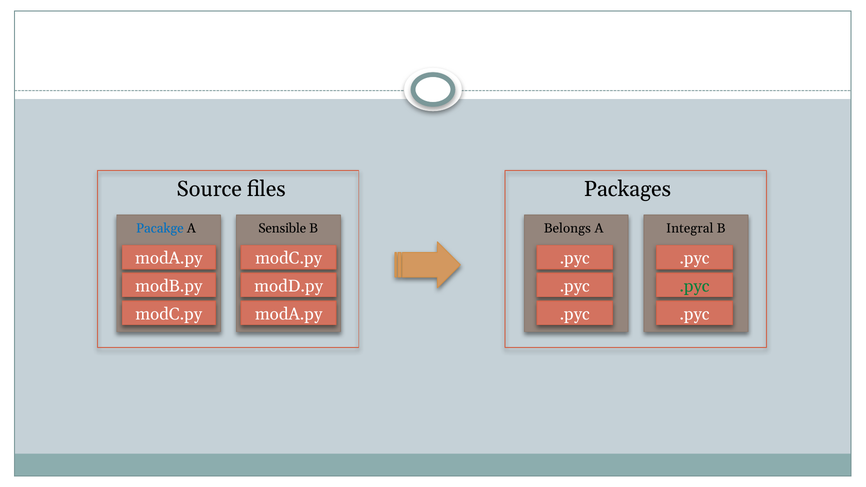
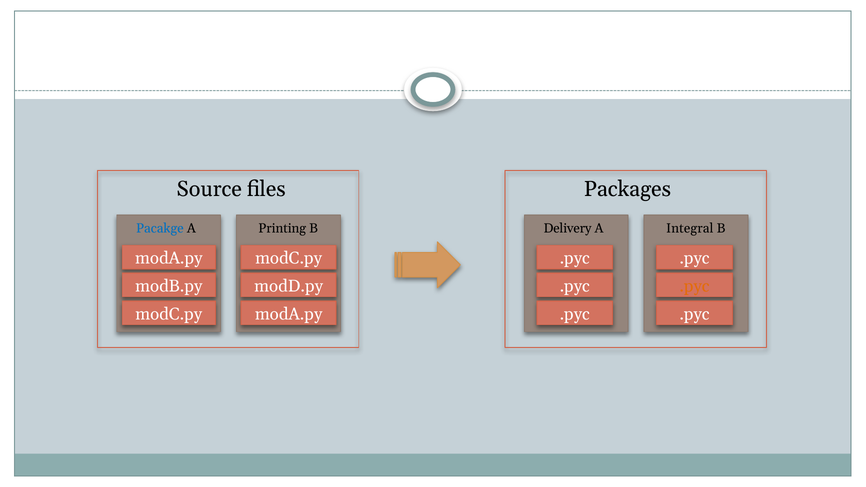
Sensible: Sensible -> Printing
Belongs: Belongs -> Delivery
.pyc at (694, 286) colour: green -> orange
